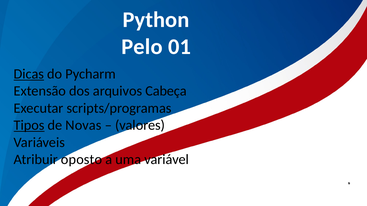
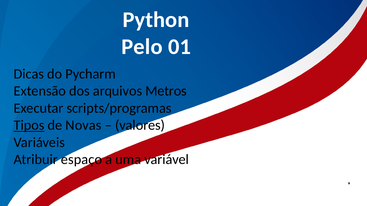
Dicas underline: present -> none
Cabeça: Cabeça -> Metros
oposto: oposto -> espaço
